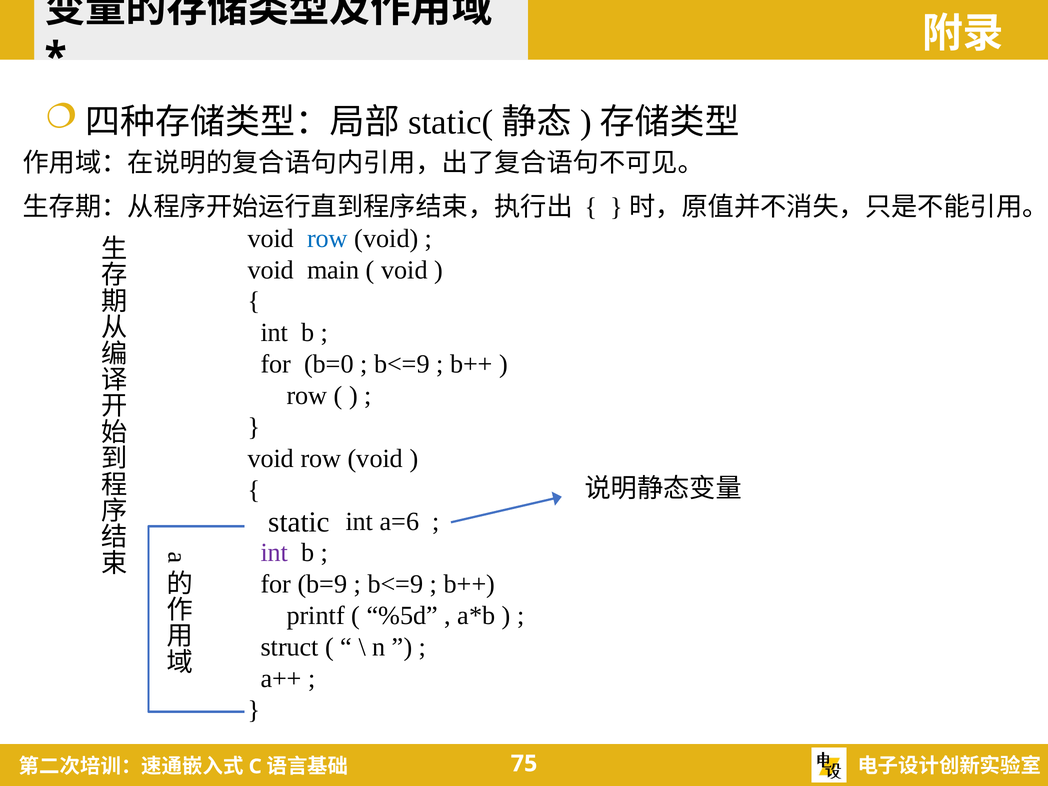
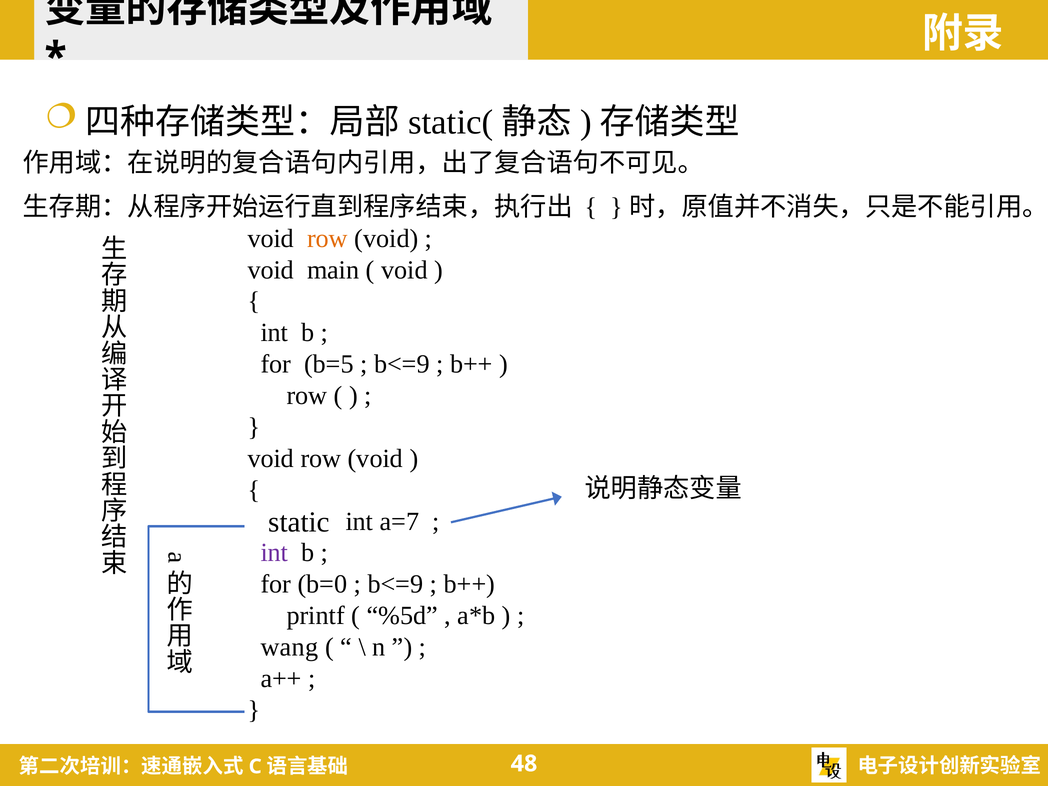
row at (327, 238) colour: blue -> orange
b=0: b=0 -> b=5
a=6: a=6 -> a=7
b=9: b=9 -> b=0
struct: struct -> wang
75: 75 -> 48
